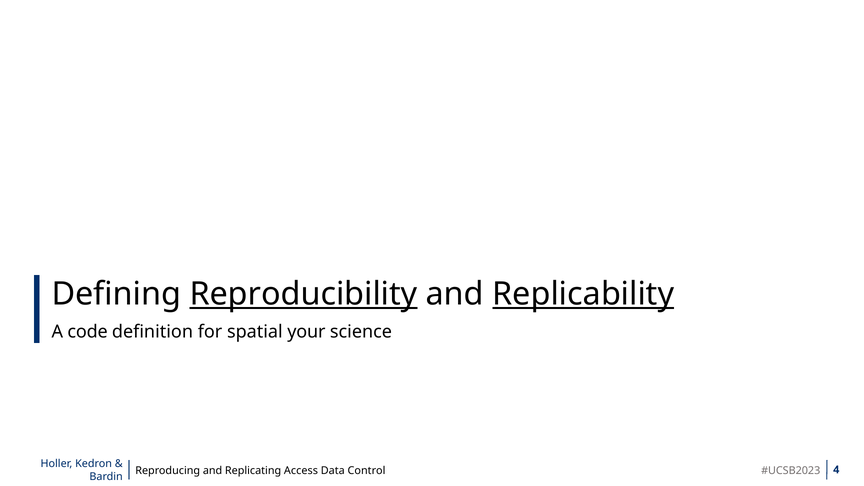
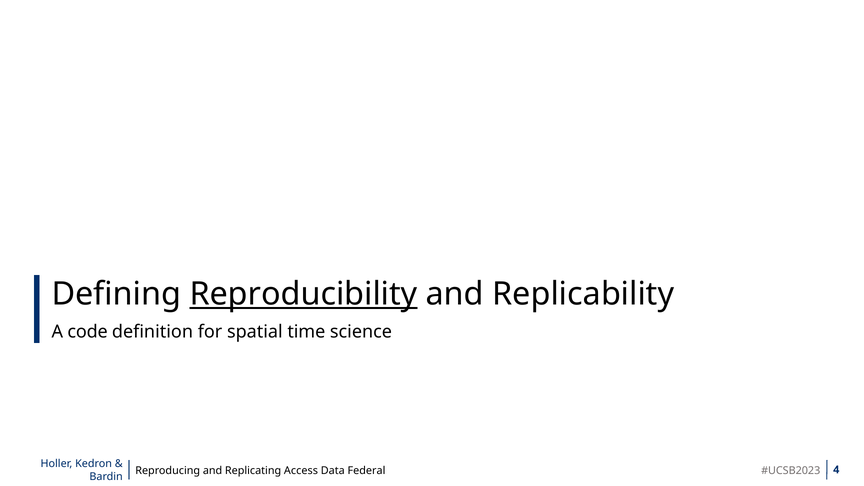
Replicability underline: present -> none
your: your -> time
Control: Control -> Federal
